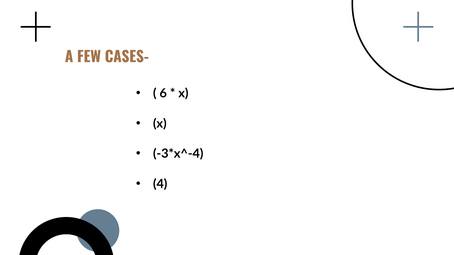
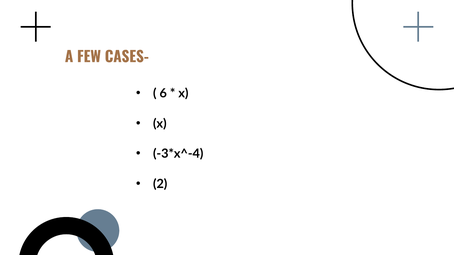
4: 4 -> 2
